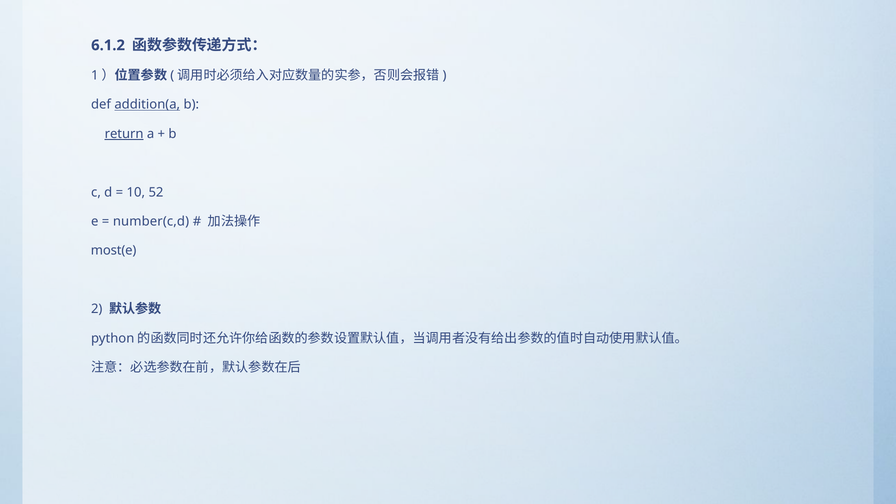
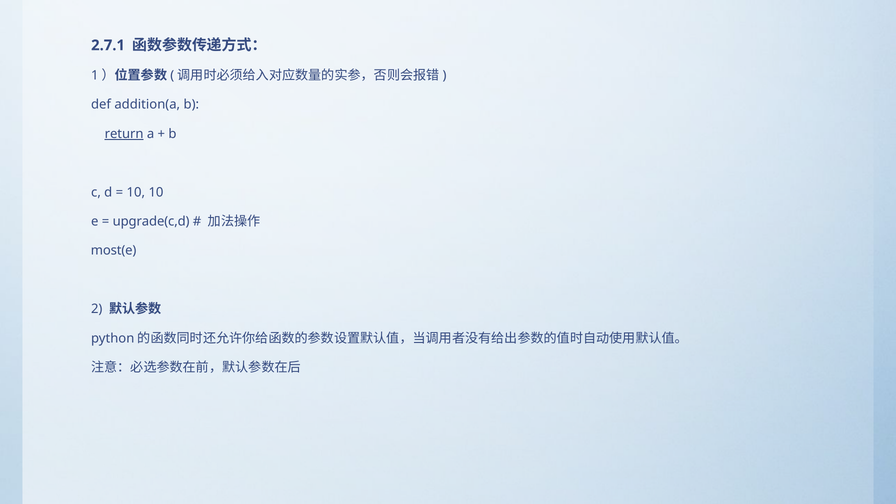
6.1.2: 6.1.2 -> 2.7.1
addition(a underline: present -> none
10 52: 52 -> 10
number(c,d: number(c,d -> upgrade(c,d
